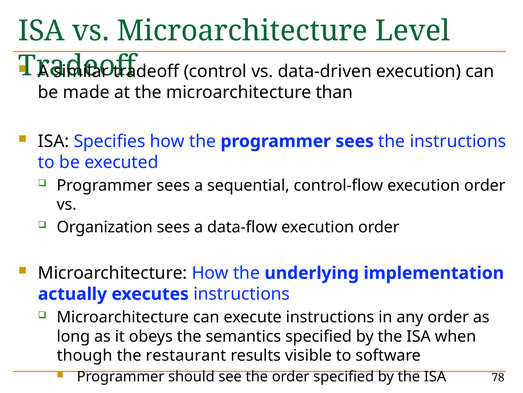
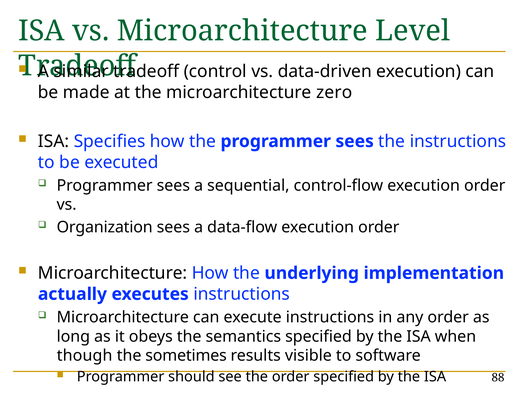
than: than -> zero
restaurant: restaurant -> sometimes
78: 78 -> 88
